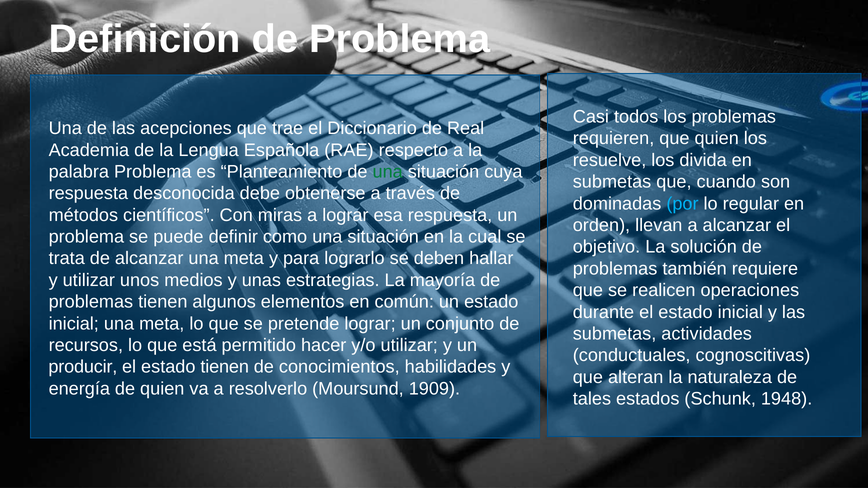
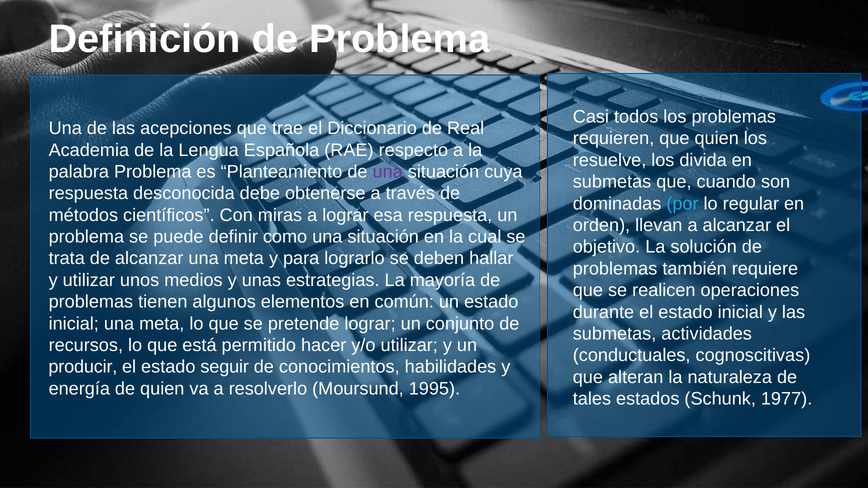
una at (388, 172) colour: green -> purple
estado tienen: tienen -> seguir
1909: 1909 -> 1995
1948: 1948 -> 1977
